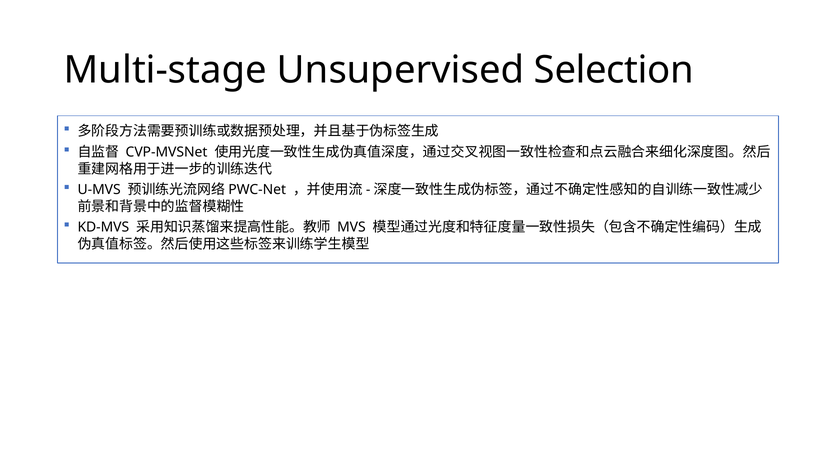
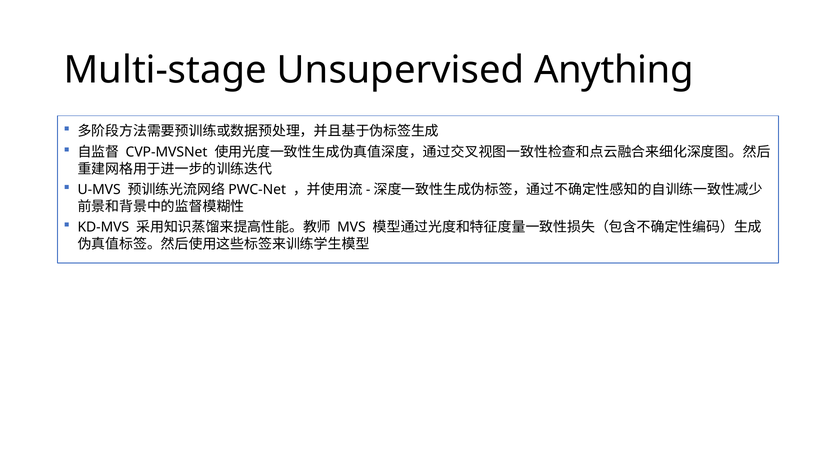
Selection: Selection -> Anything
